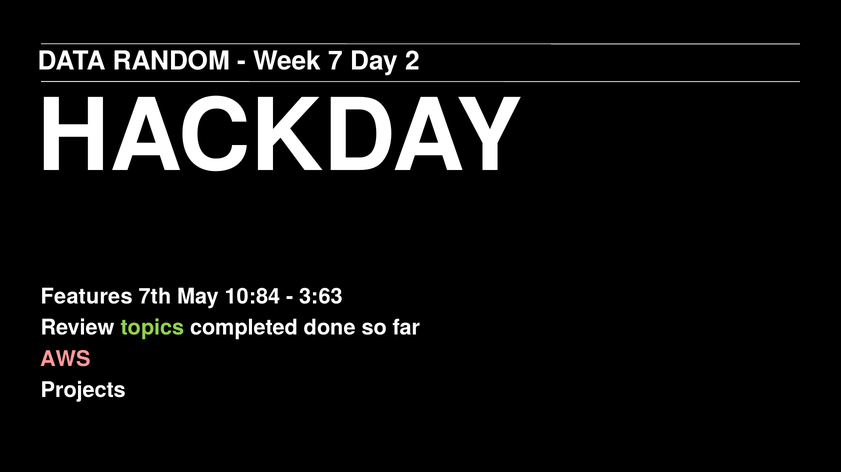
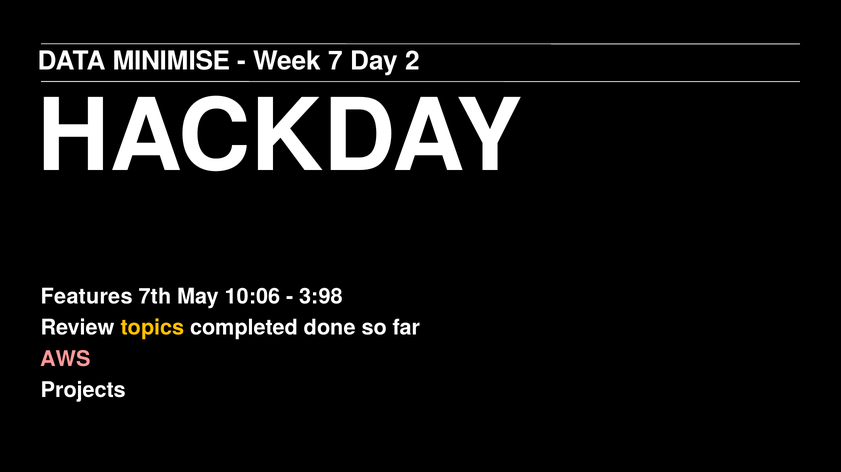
RANDOM: RANDOM -> MINIMISE
10:84: 10:84 -> 10:06
3:63: 3:63 -> 3:98
topics colour: light green -> yellow
